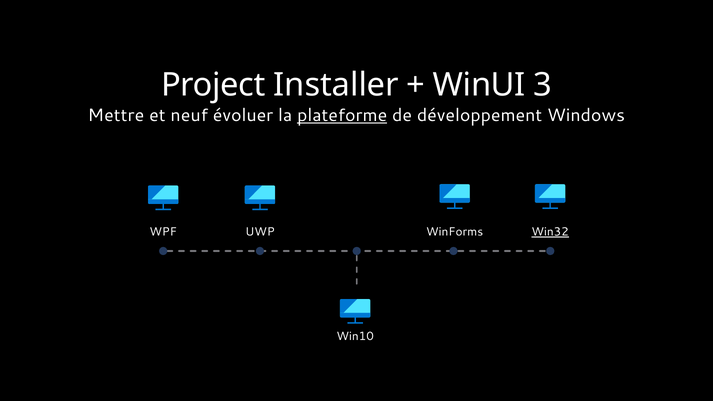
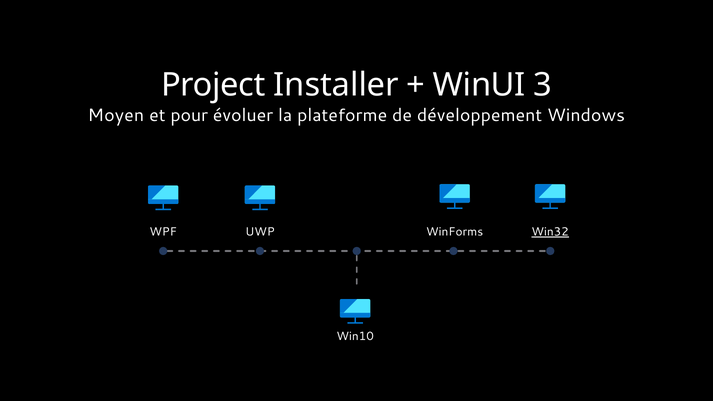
Mettre: Mettre -> Moyen
neuf: neuf -> pour
plateforme underline: present -> none
